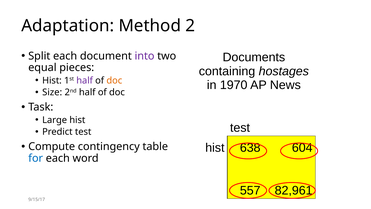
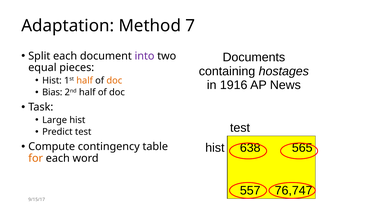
2: 2 -> 7
half at (85, 80) colour: purple -> orange
1970: 1970 -> 1916
Size: Size -> Bias
604: 604 -> 565
for colour: blue -> orange
82,961: 82,961 -> 76,747
